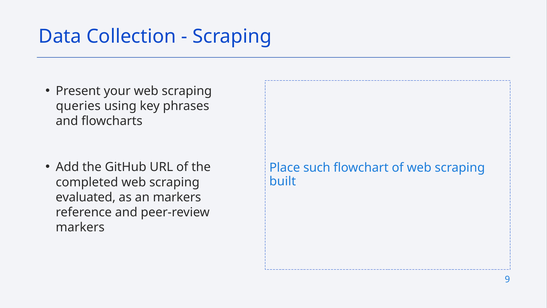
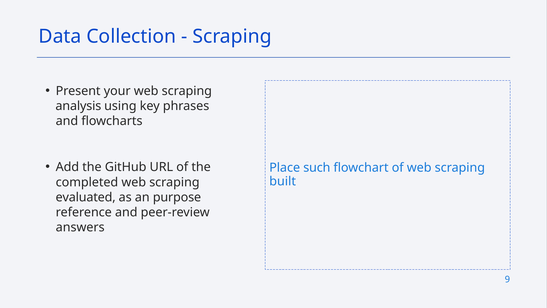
queries: queries -> analysis
an markers: markers -> purpose
markers at (80, 227): markers -> answers
